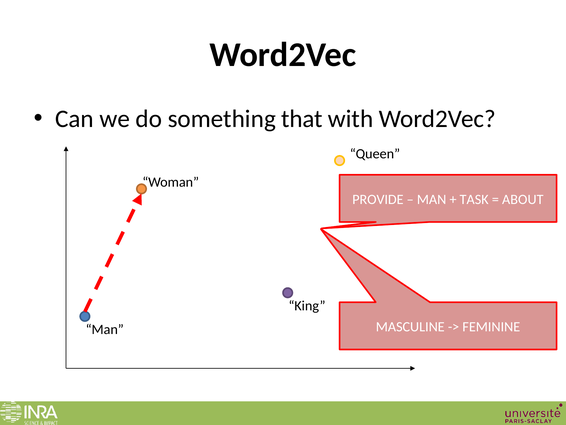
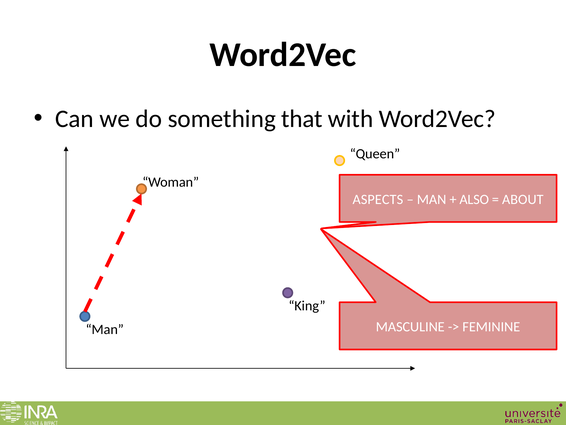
PROVIDE: PROVIDE -> ASPECTS
TASK: TASK -> ALSO
